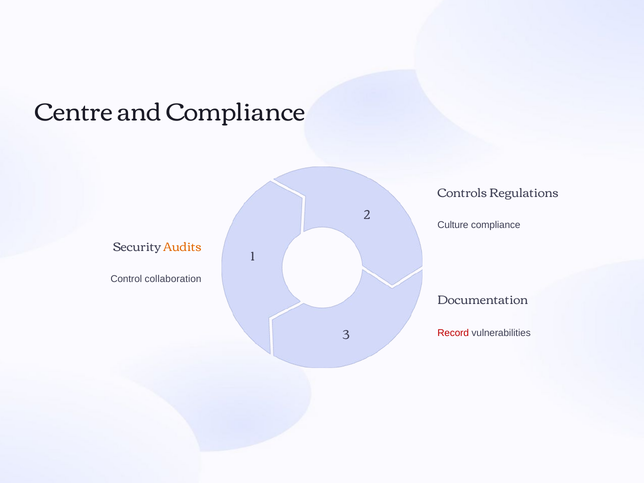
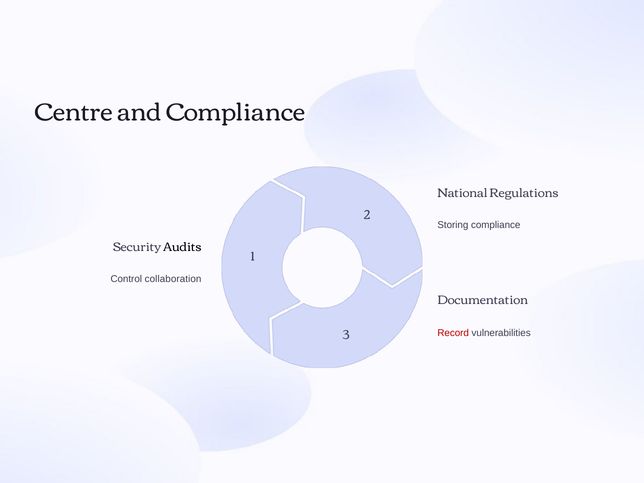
Controls: Controls -> National
Culture: Culture -> Storing
Audits colour: orange -> black
